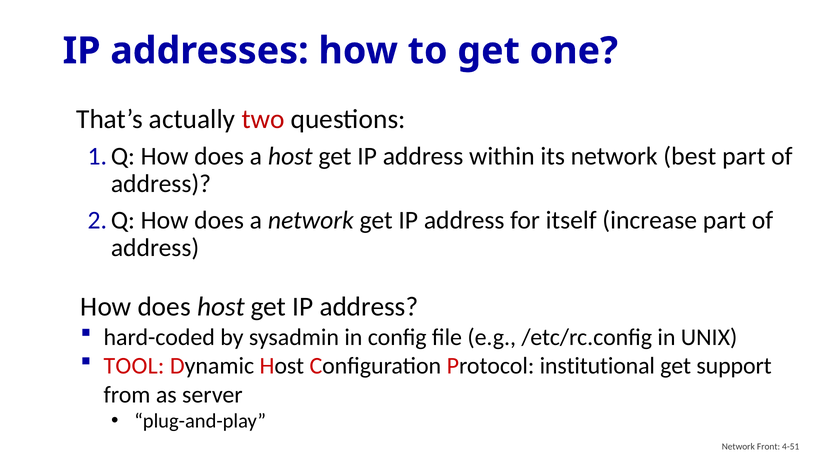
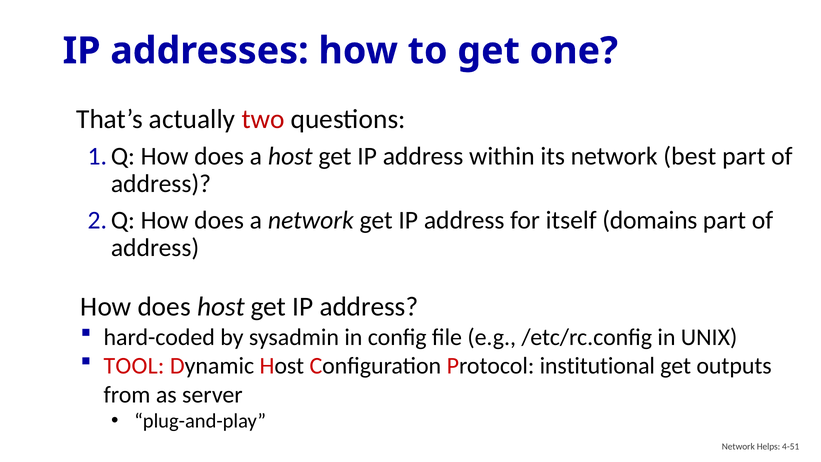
increase: increase -> domains
support: support -> outputs
Front: Front -> Helps
